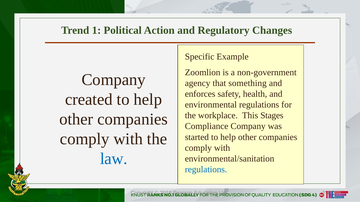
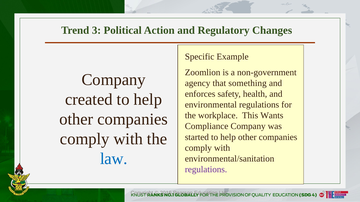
1: 1 -> 3
Stages: Stages -> Wants
regulations at (206, 170) colour: blue -> purple
